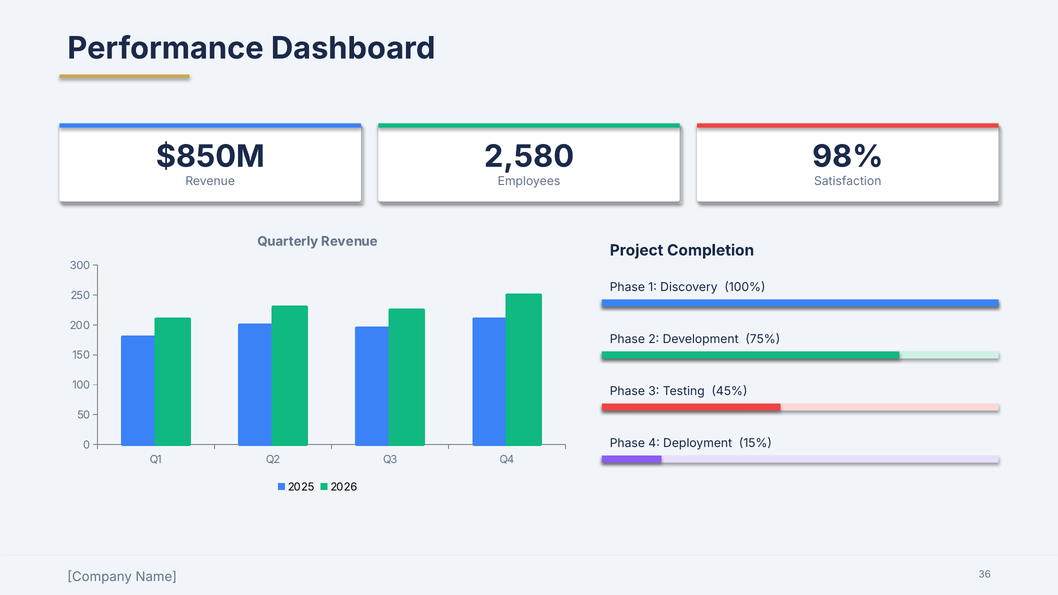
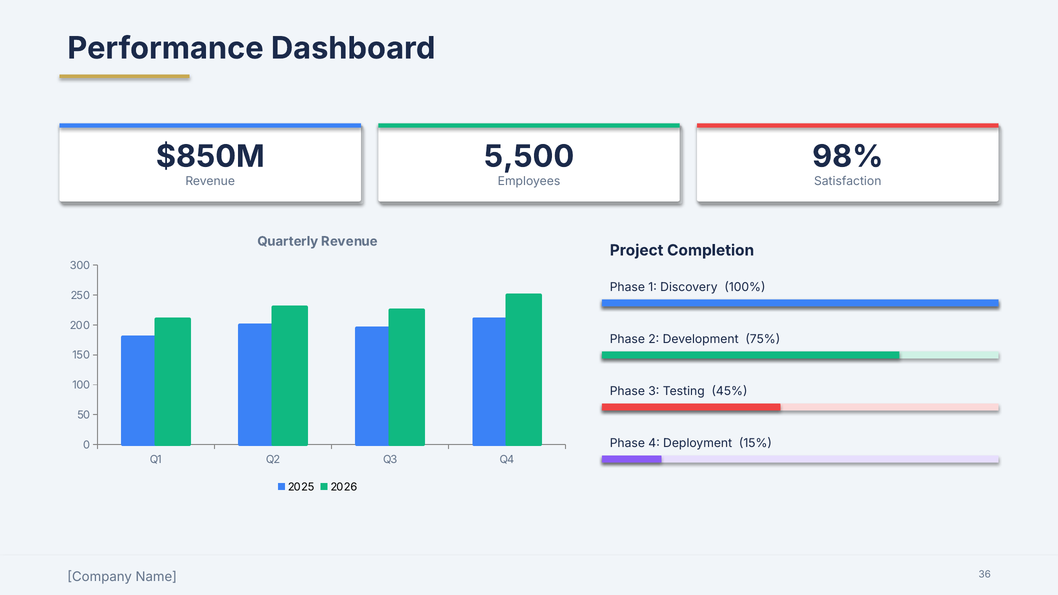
2,580: 2,580 -> 5,500
